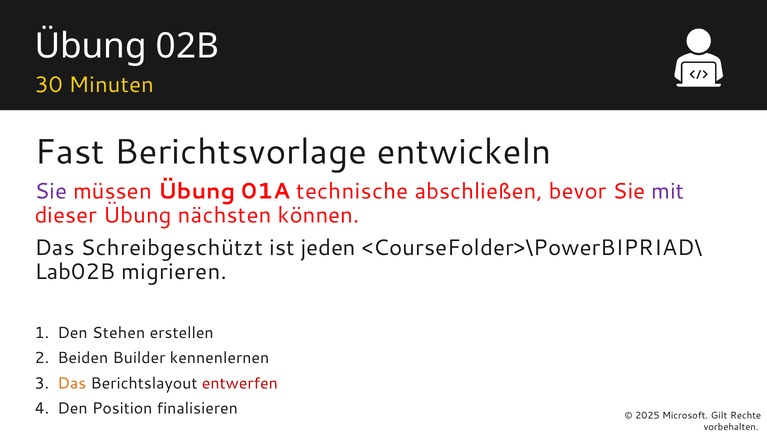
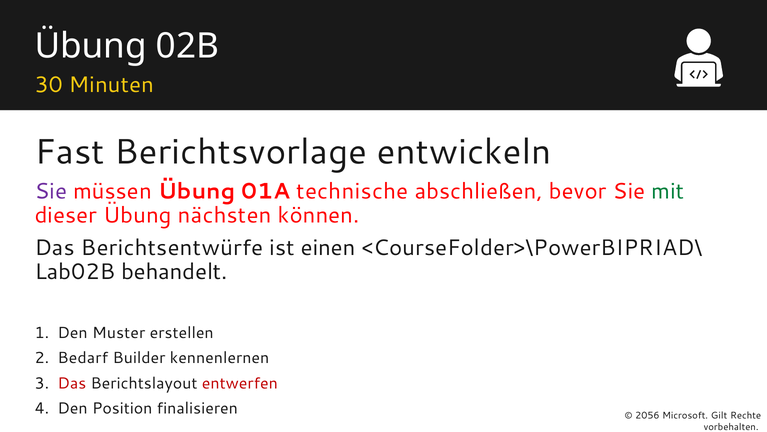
mit colour: purple -> green
Schreibgeschützt: Schreibgeschützt -> Berichtsentwürfe
jeden: jeden -> einen
migrieren: migrieren -> behandelt
Stehen: Stehen -> Muster
Beiden: Beiden -> Bedarf
Das at (72, 383) colour: orange -> red
2025: 2025 -> 2056
